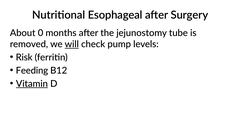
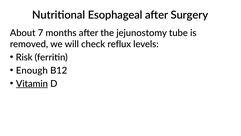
0: 0 -> 7
will underline: present -> none
pump: pump -> reflux
Feeding: Feeding -> Enough
